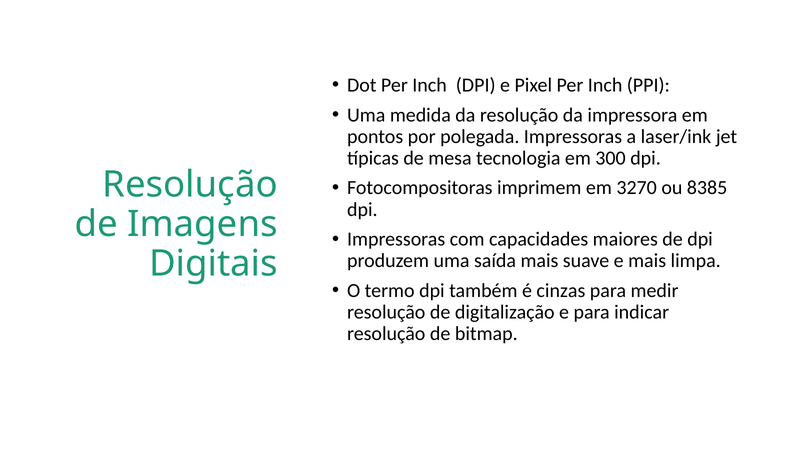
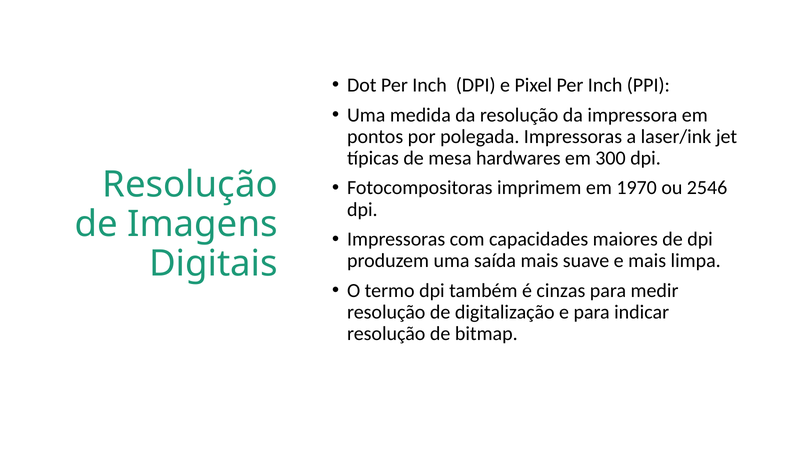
tecnologia: tecnologia -> hardwares
3270: 3270 -> 1970
8385: 8385 -> 2546
